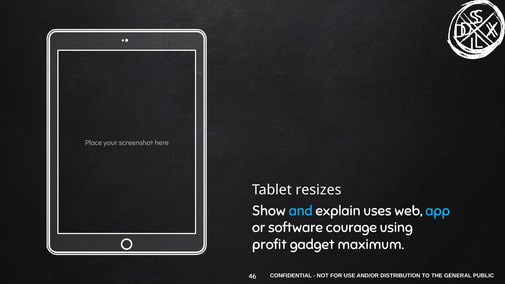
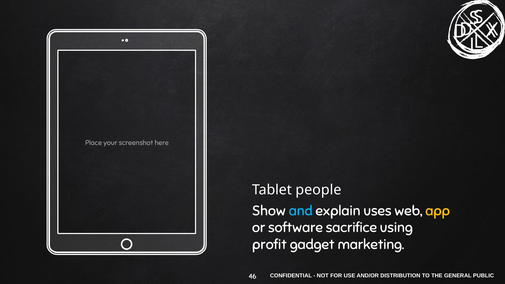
resizes: resizes -> people
app colour: light blue -> yellow
courage: courage -> sacrifice
maximum: maximum -> marketing
